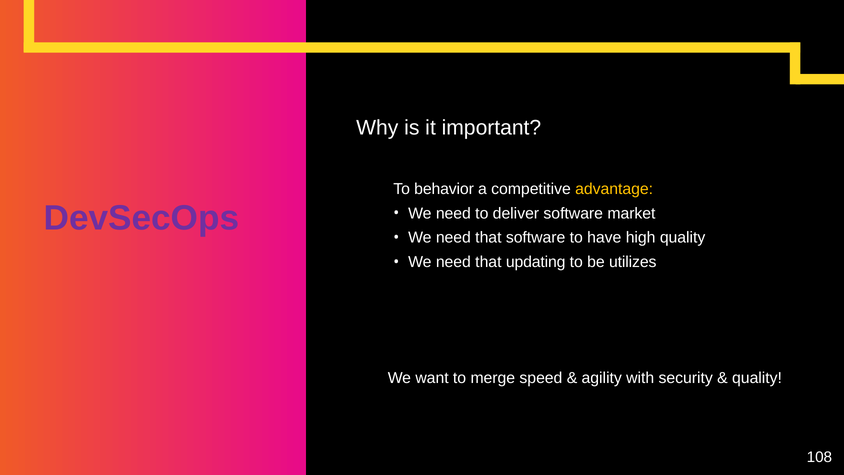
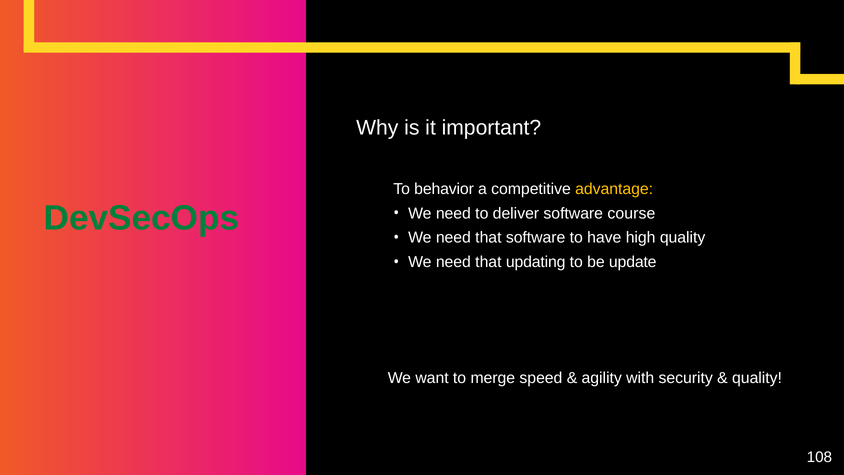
DevSecOps colour: purple -> green
market: market -> course
utilizes: utilizes -> update
